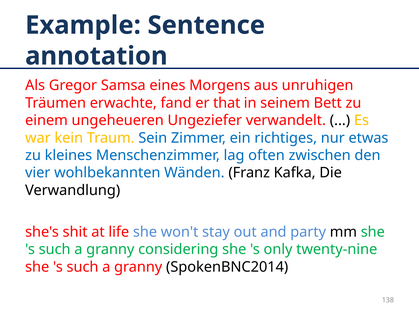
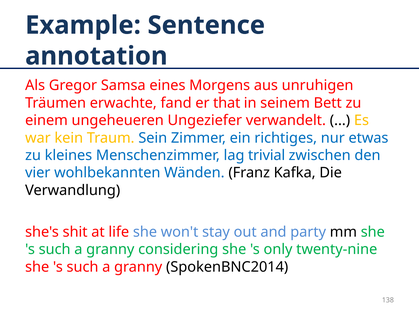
often: often -> trivial
